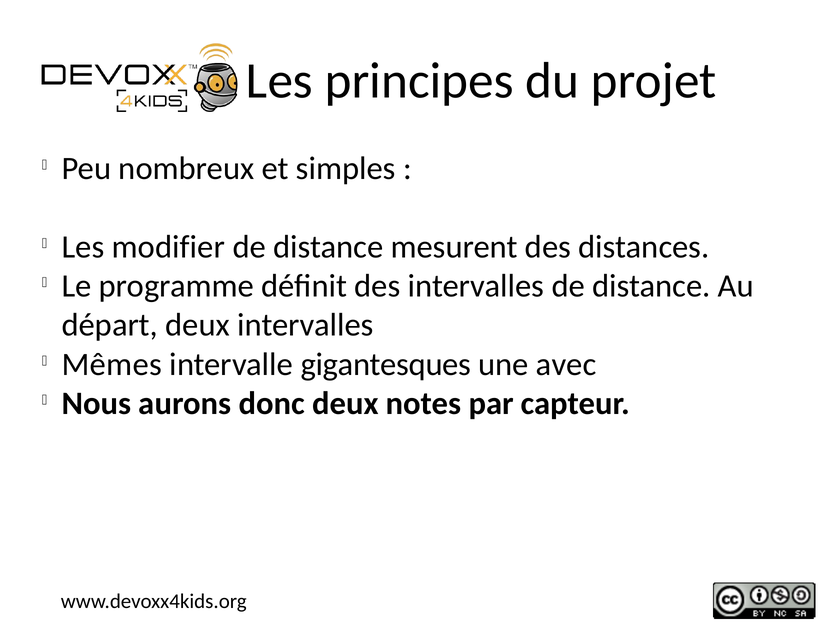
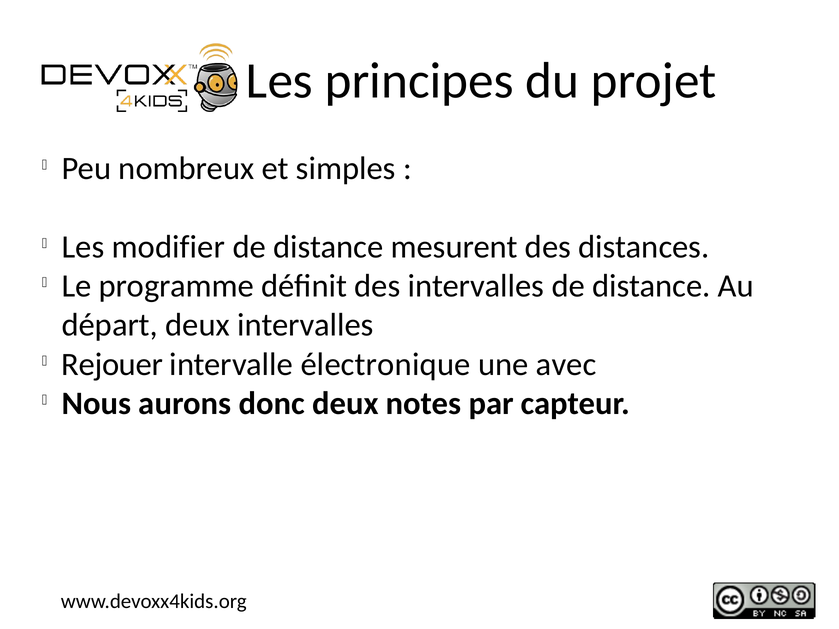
Mêmes: Mêmes -> Rejouer
gigantesques: gigantesques -> électronique
